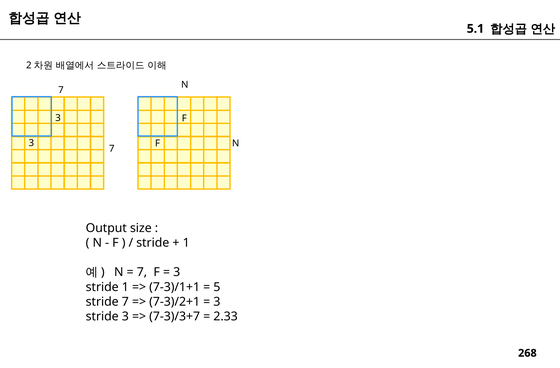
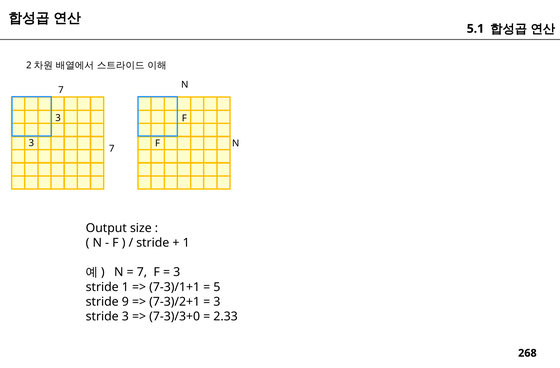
stride 7: 7 -> 9
7-3)/3+7: 7-3)/3+7 -> 7-3)/3+0
